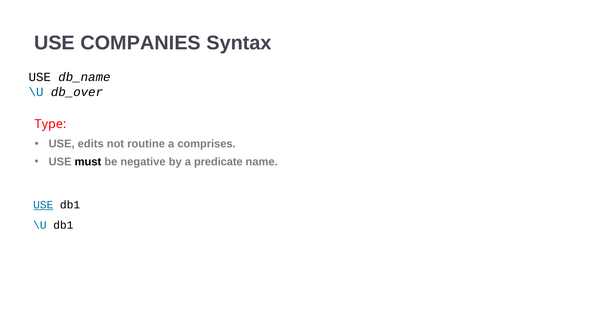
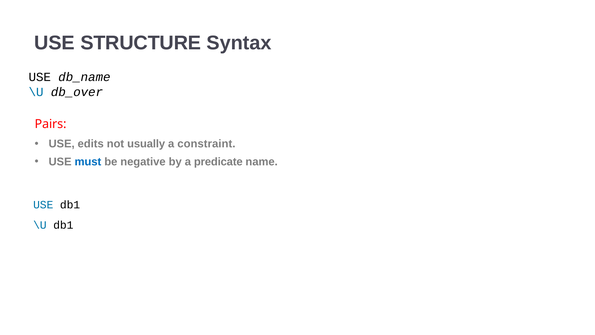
COMPANIES: COMPANIES -> STRUCTURE
Type: Type -> Pairs
routine: routine -> usually
comprises: comprises -> constraint
must colour: black -> blue
USE at (43, 205) underline: present -> none
